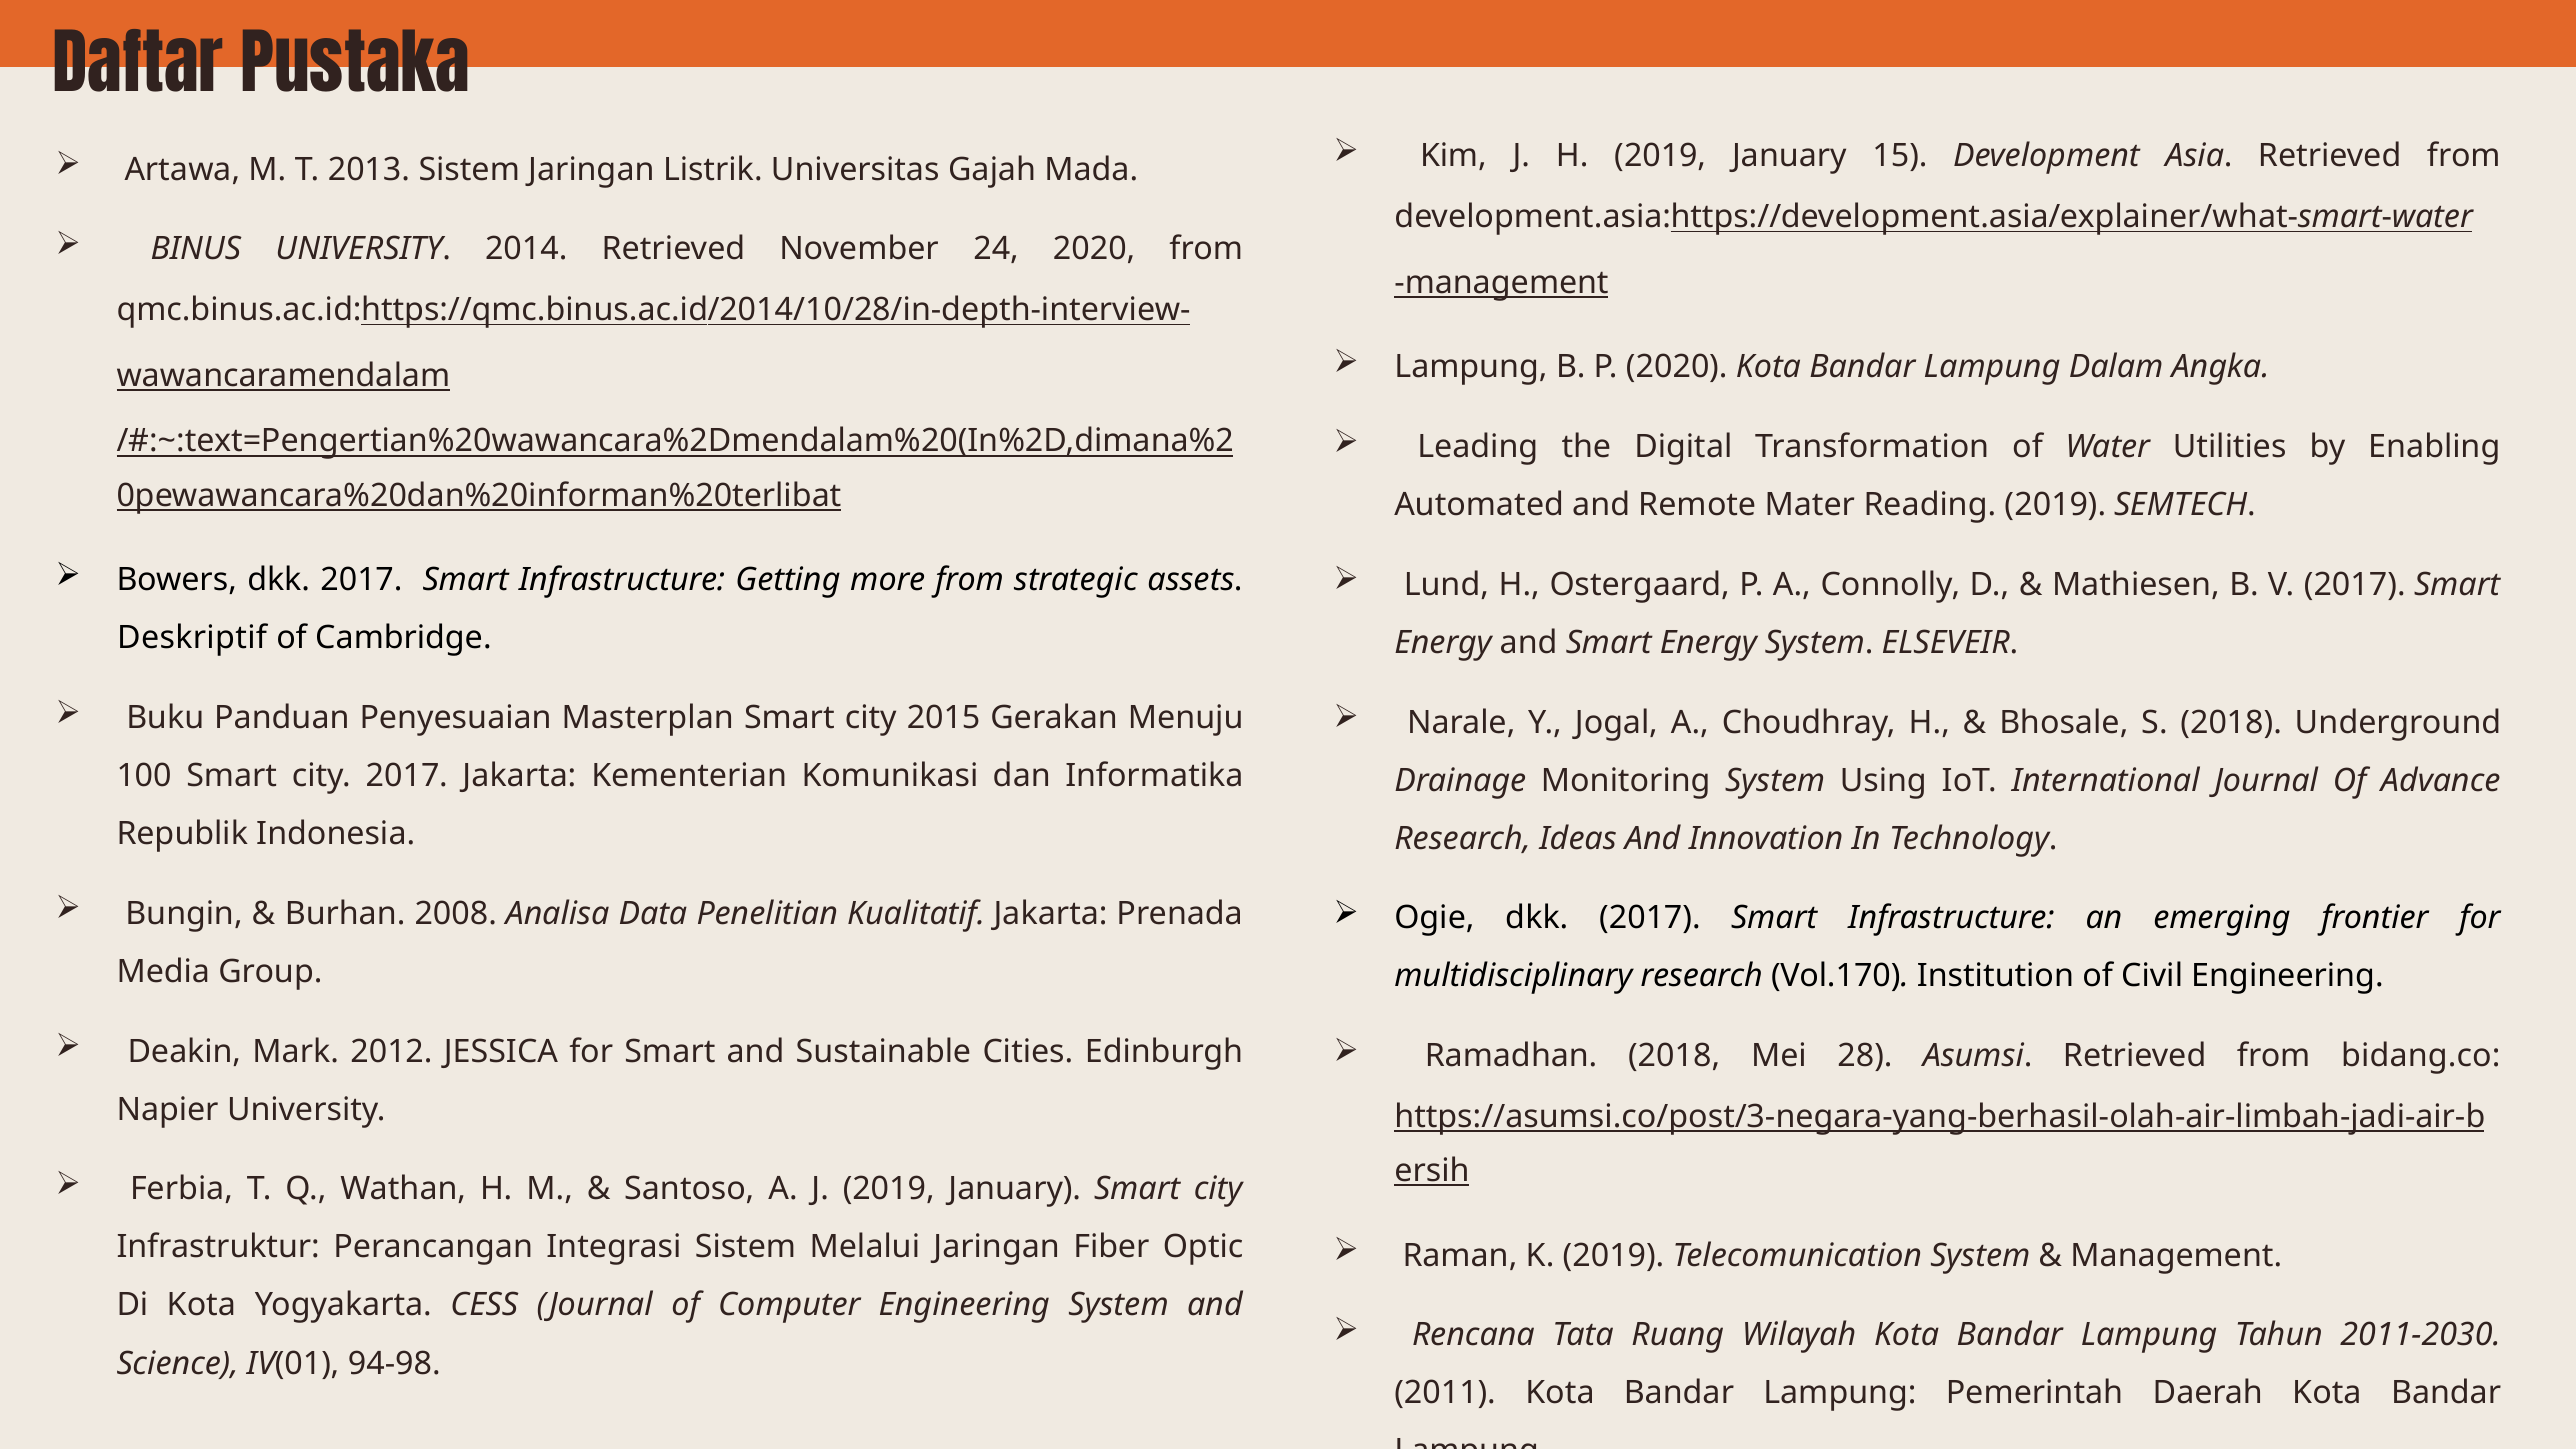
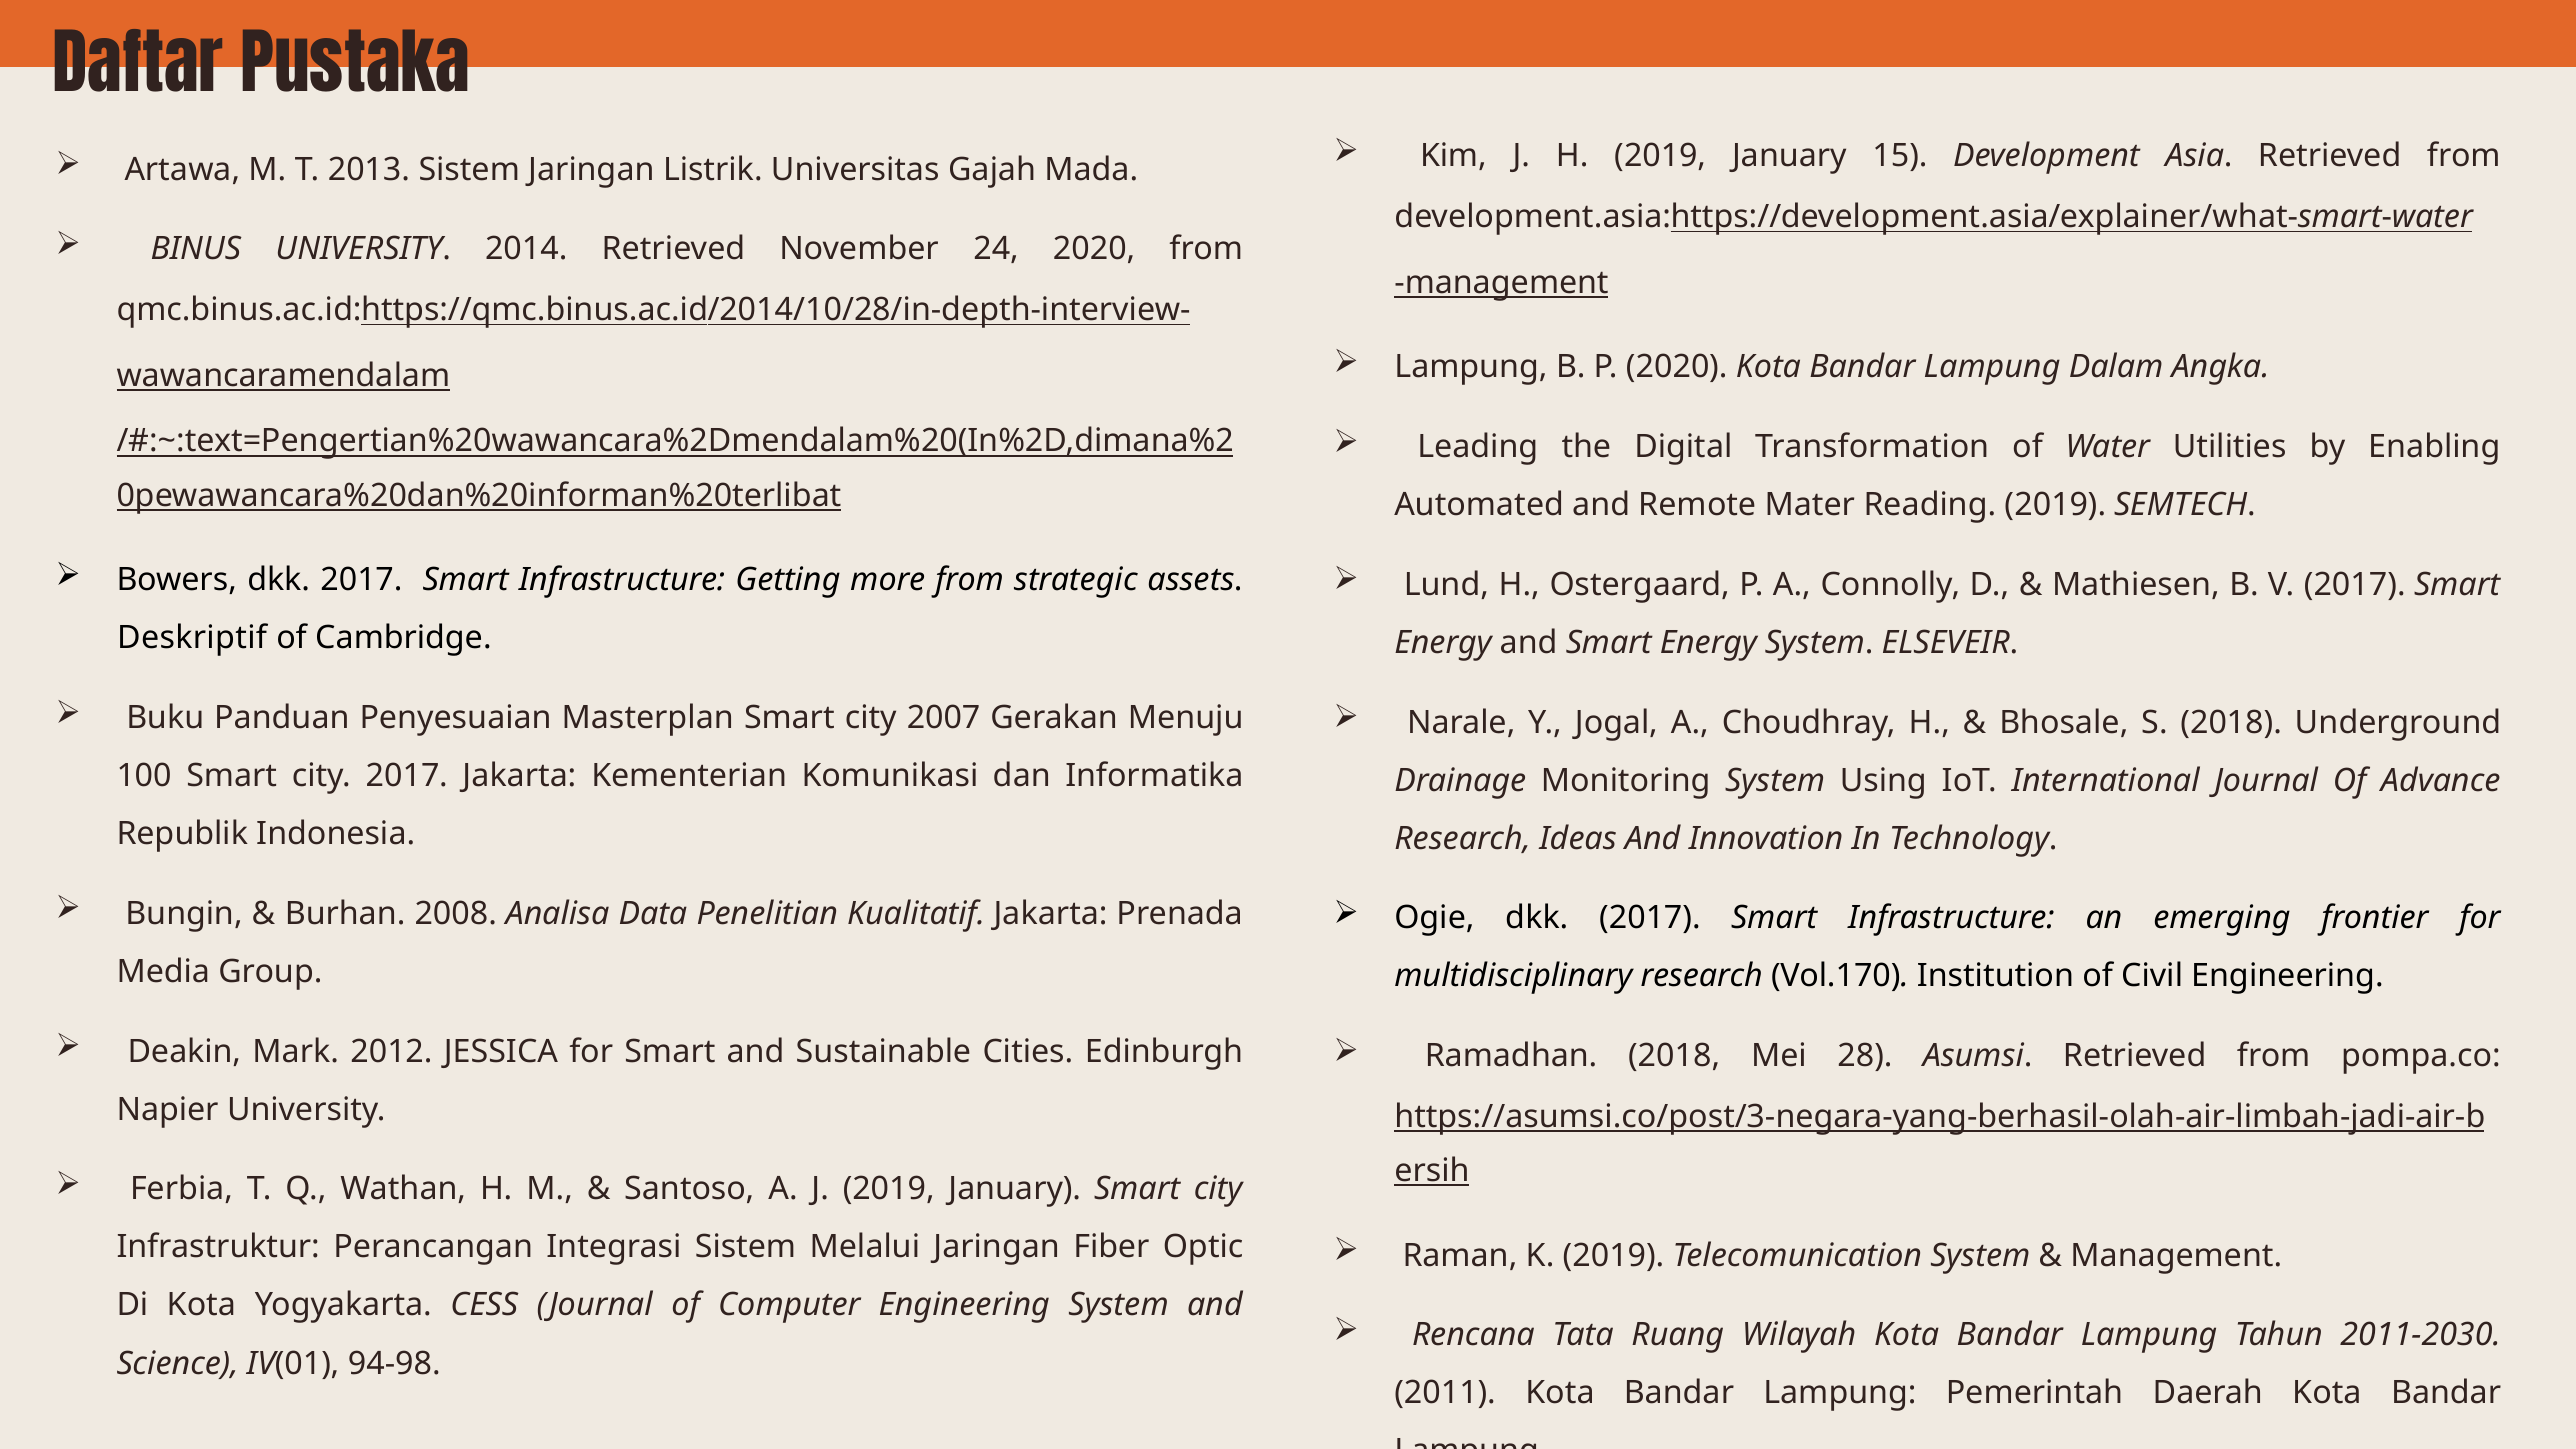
2015: 2015 -> 2007
bidang.co: bidang.co -> pompa.co
